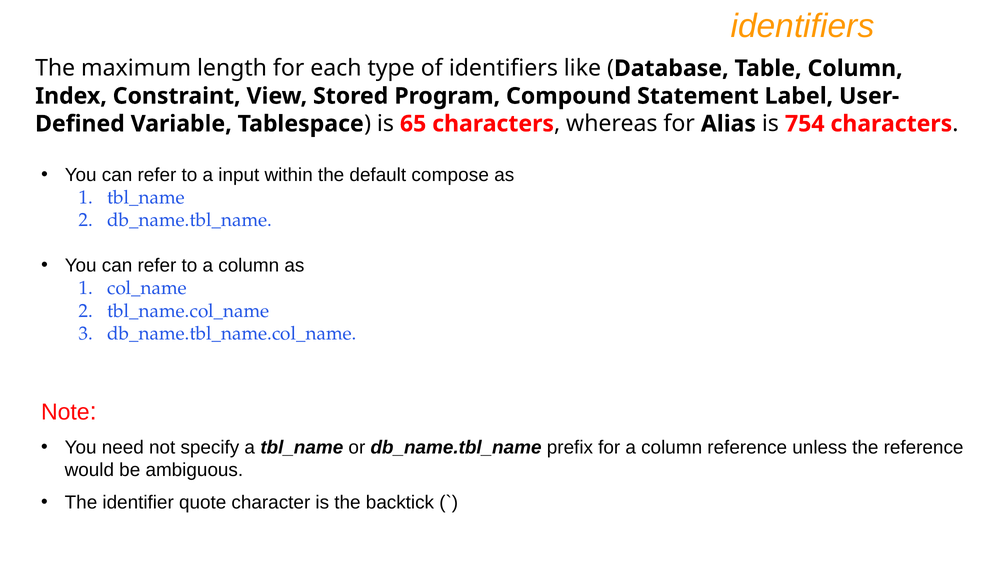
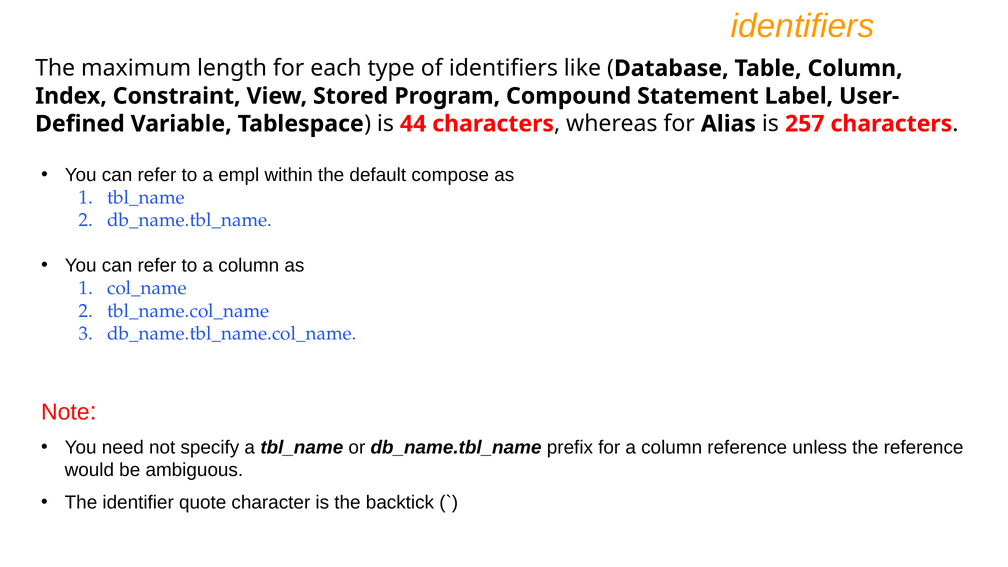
65: 65 -> 44
754: 754 -> 257
input: input -> empl
